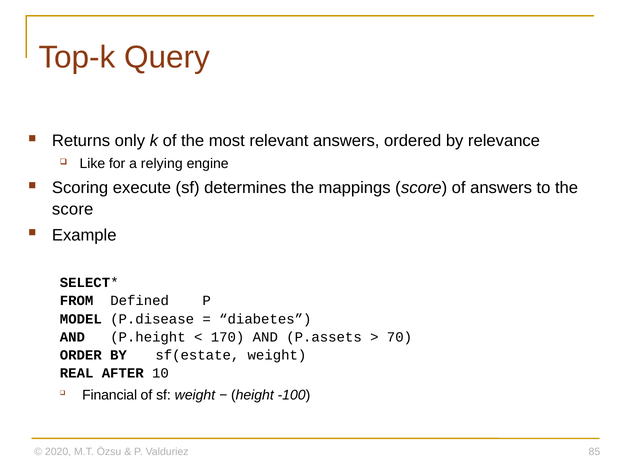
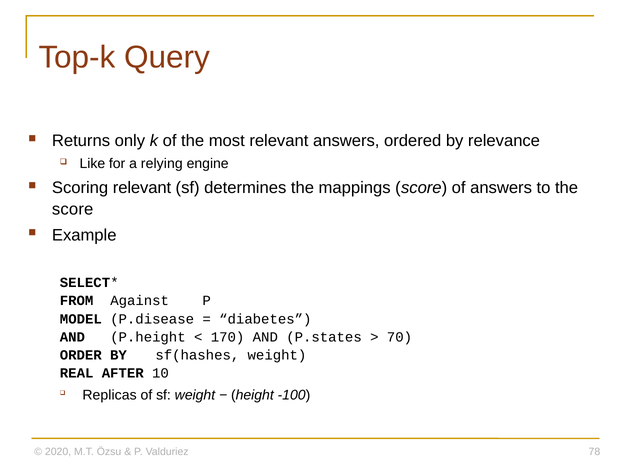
Scoring execute: execute -> relevant
Defined: Defined -> Against
P.assets: P.assets -> P.states
sf(estate: sf(estate -> sf(hashes
Financial: Financial -> Replicas
85: 85 -> 78
